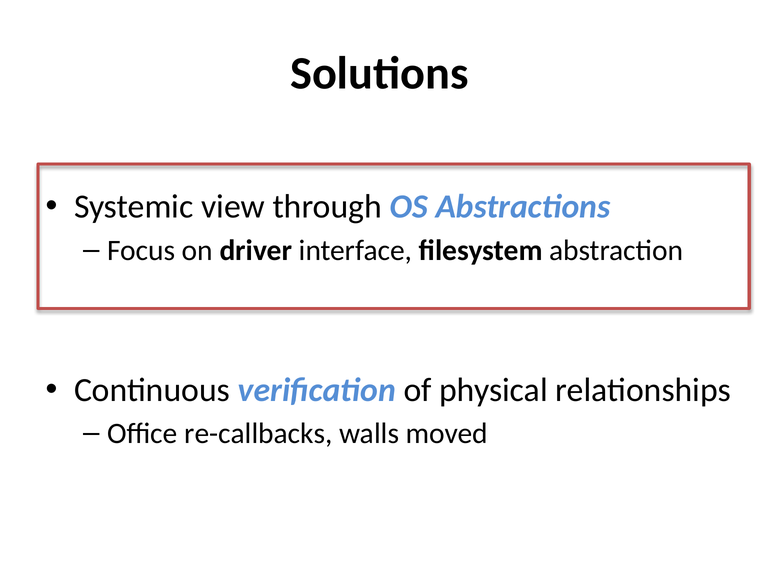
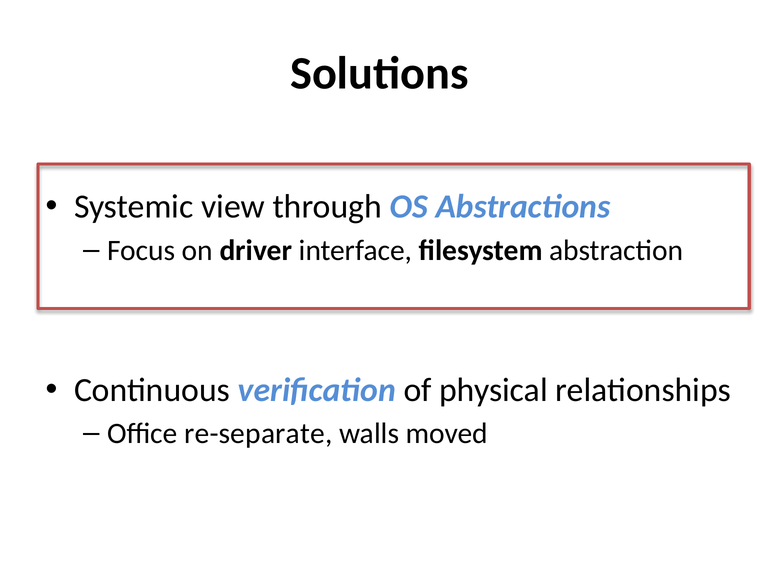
re-callbacks: re-callbacks -> re-separate
